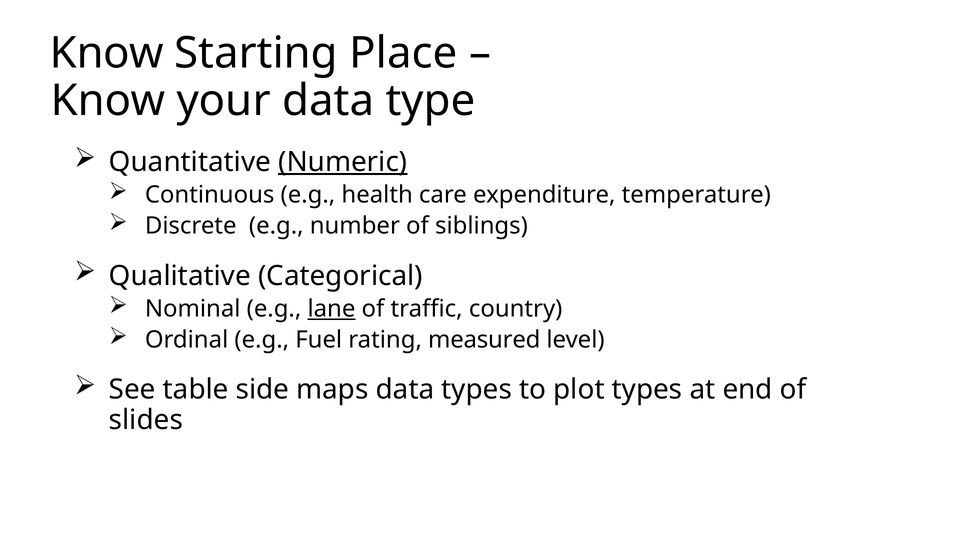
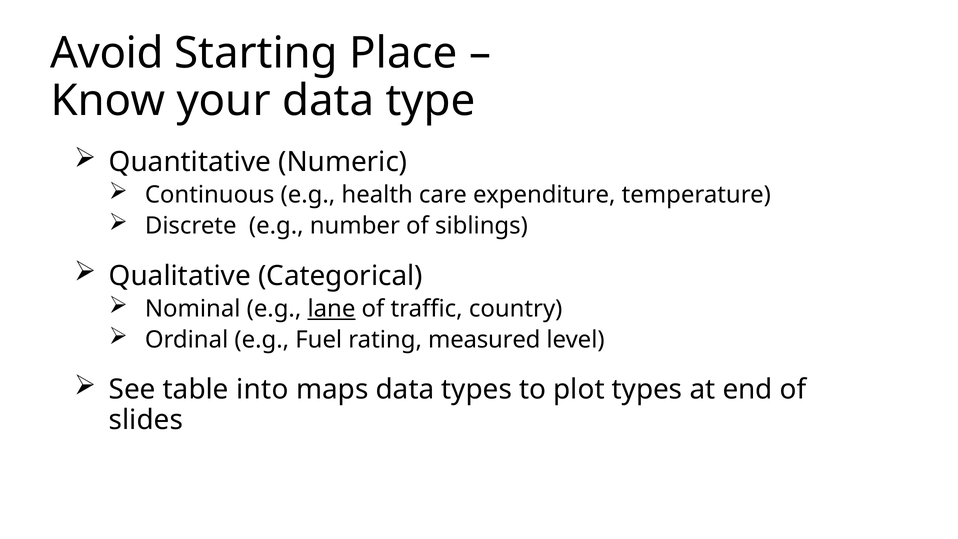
Know at (107, 53): Know -> Avoid
Numeric underline: present -> none
side: side -> into
